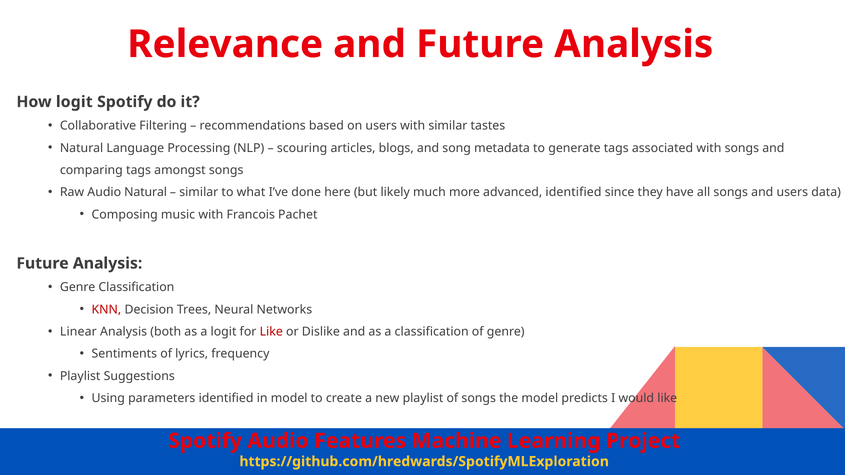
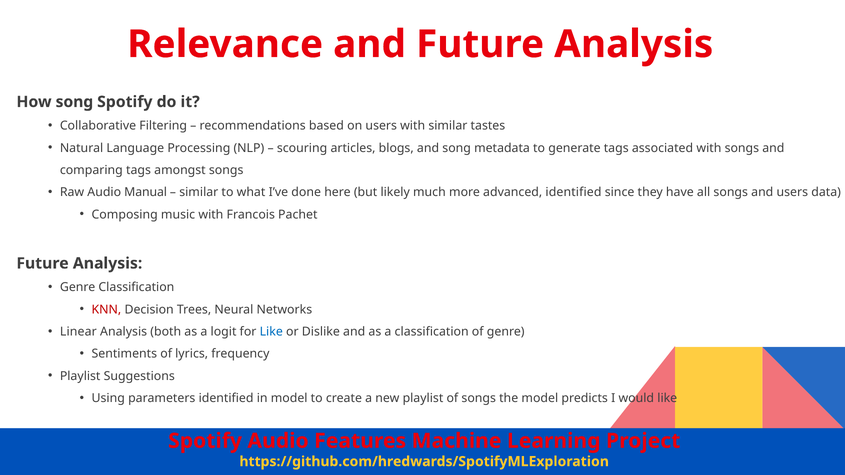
How logit: logit -> song
Audio Natural: Natural -> Manual
Like at (271, 332) colour: red -> blue
